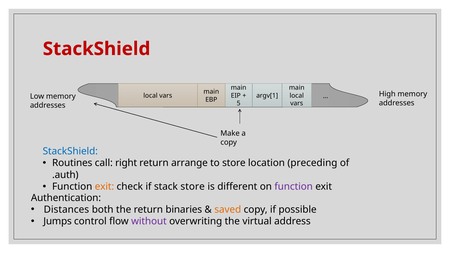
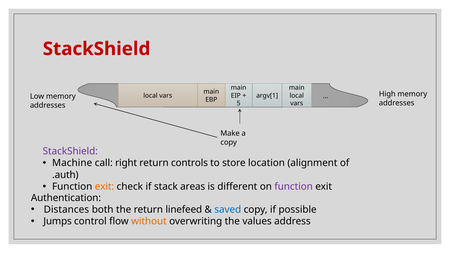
StackShield at (70, 151) colour: blue -> purple
Routines: Routines -> Machine
arrange: arrange -> controls
preceding: preceding -> alignment
stack store: store -> areas
binaries: binaries -> linefeed
saved colour: orange -> blue
without colour: purple -> orange
virtual: virtual -> values
